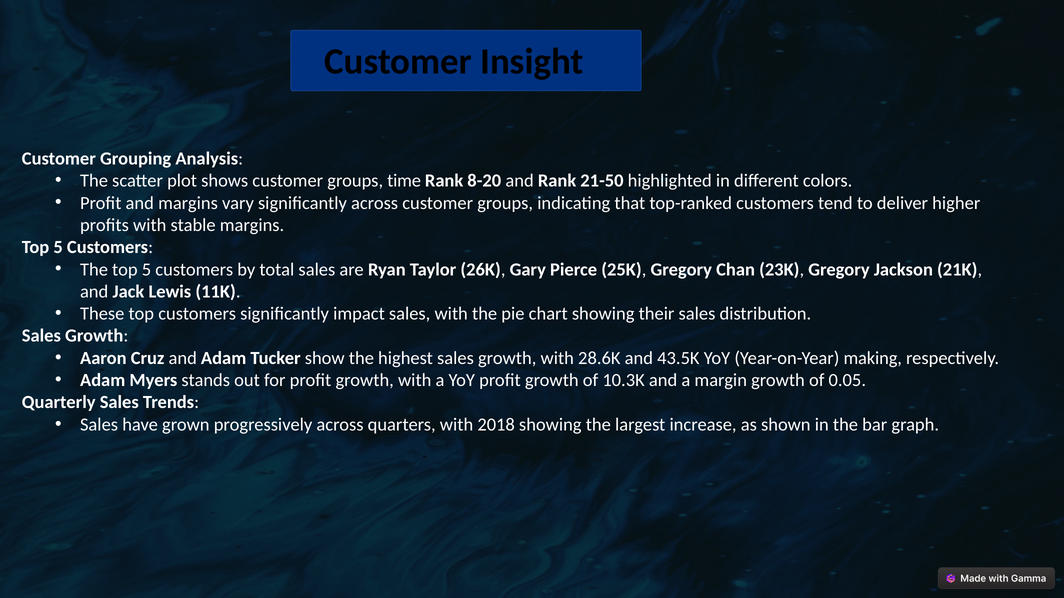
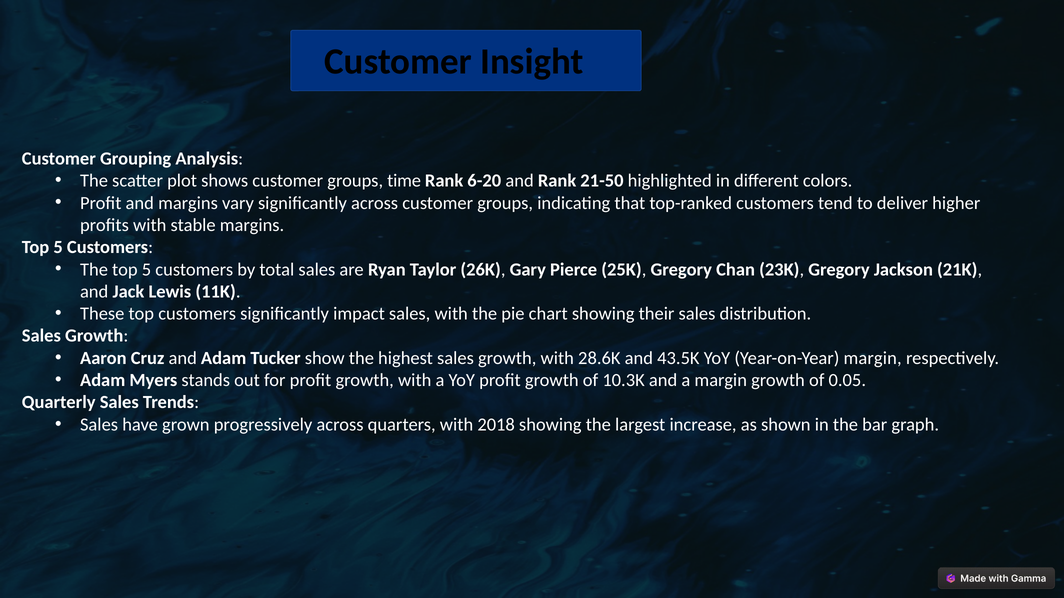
8-20: 8-20 -> 6-20
Year-on-Year making: making -> margin
